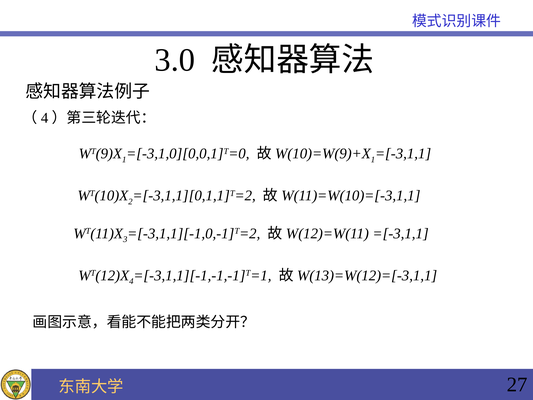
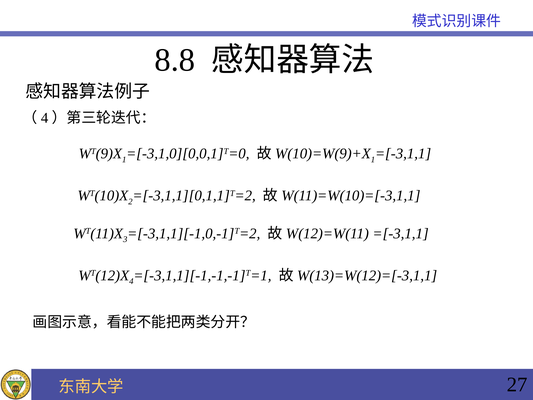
3.0: 3.0 -> 8.8
